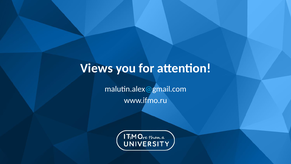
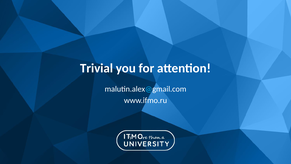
Views: Views -> Trivial
